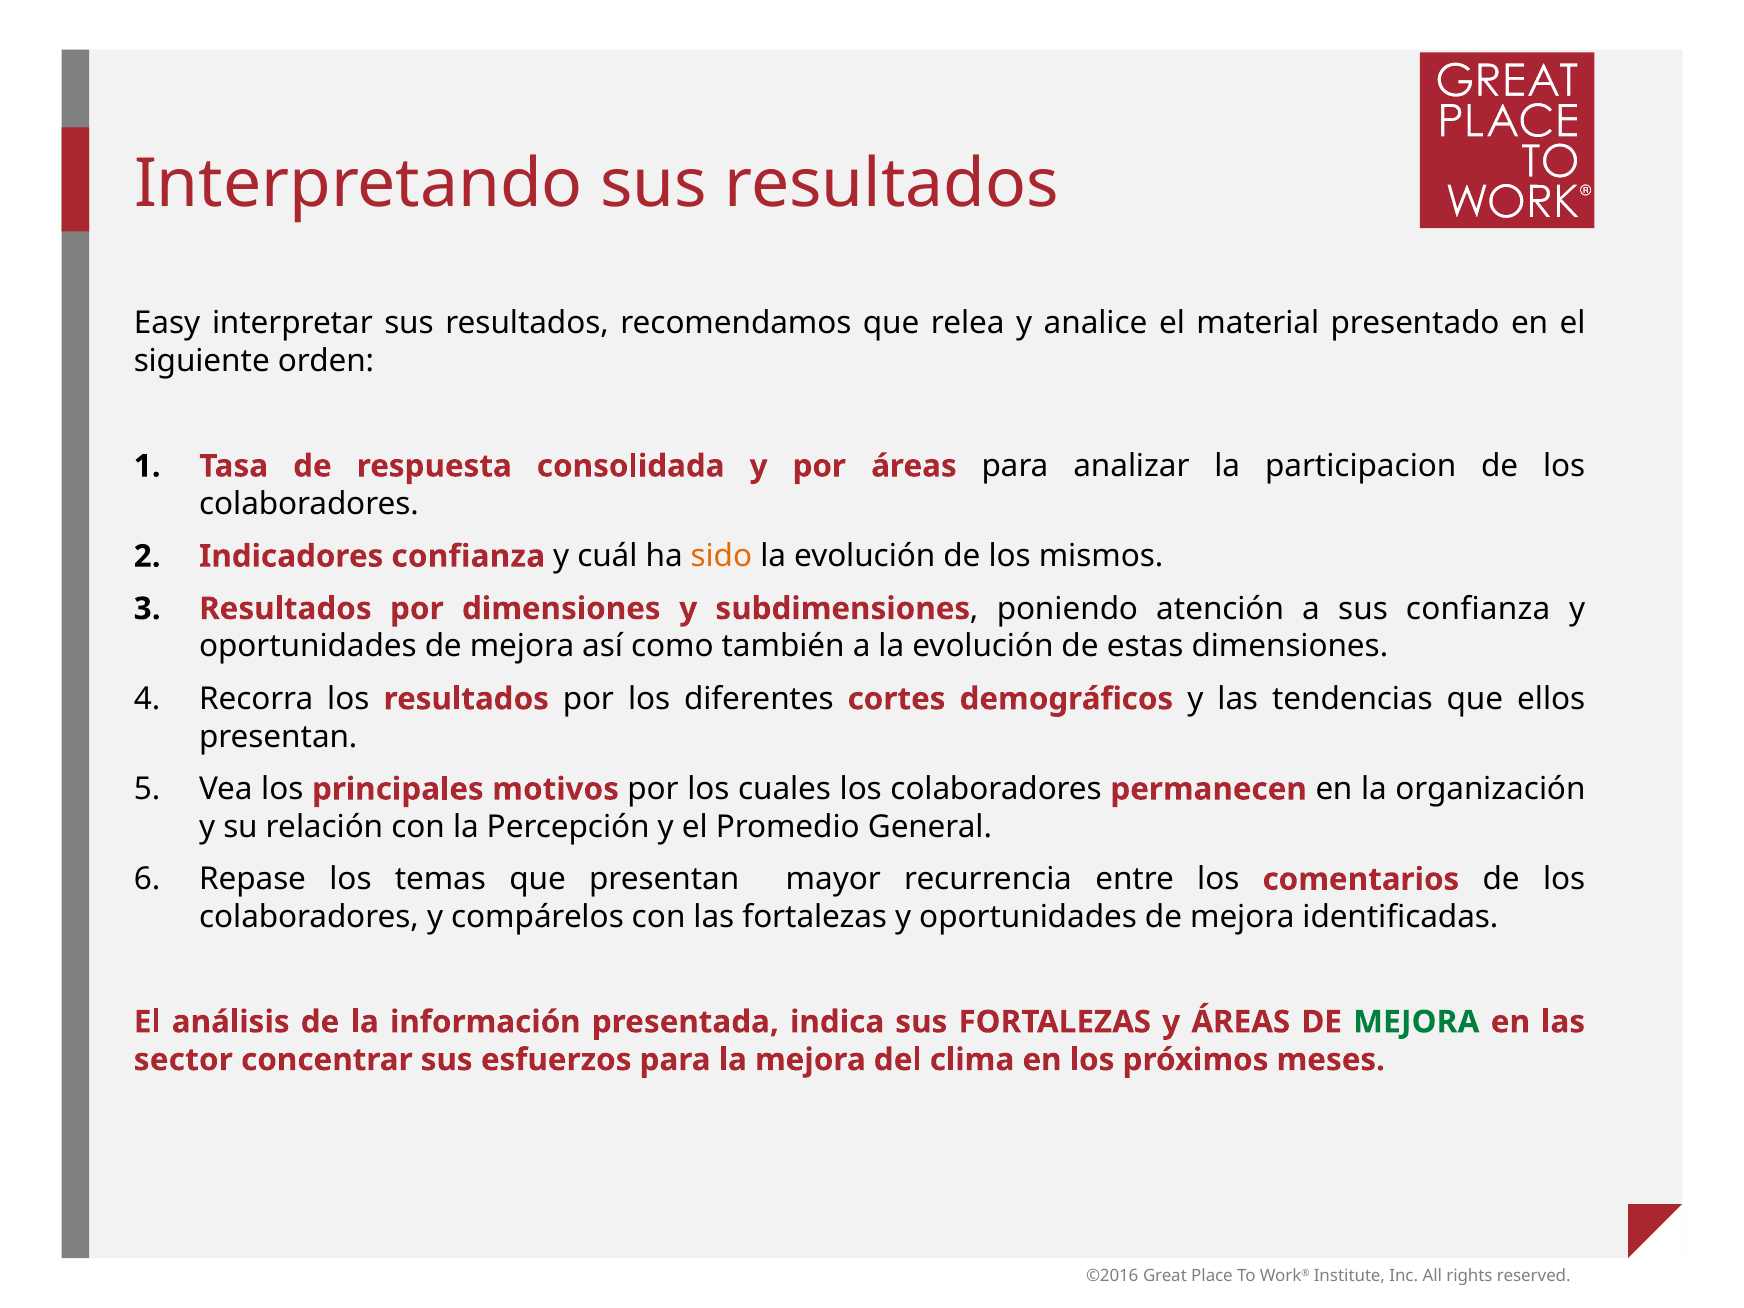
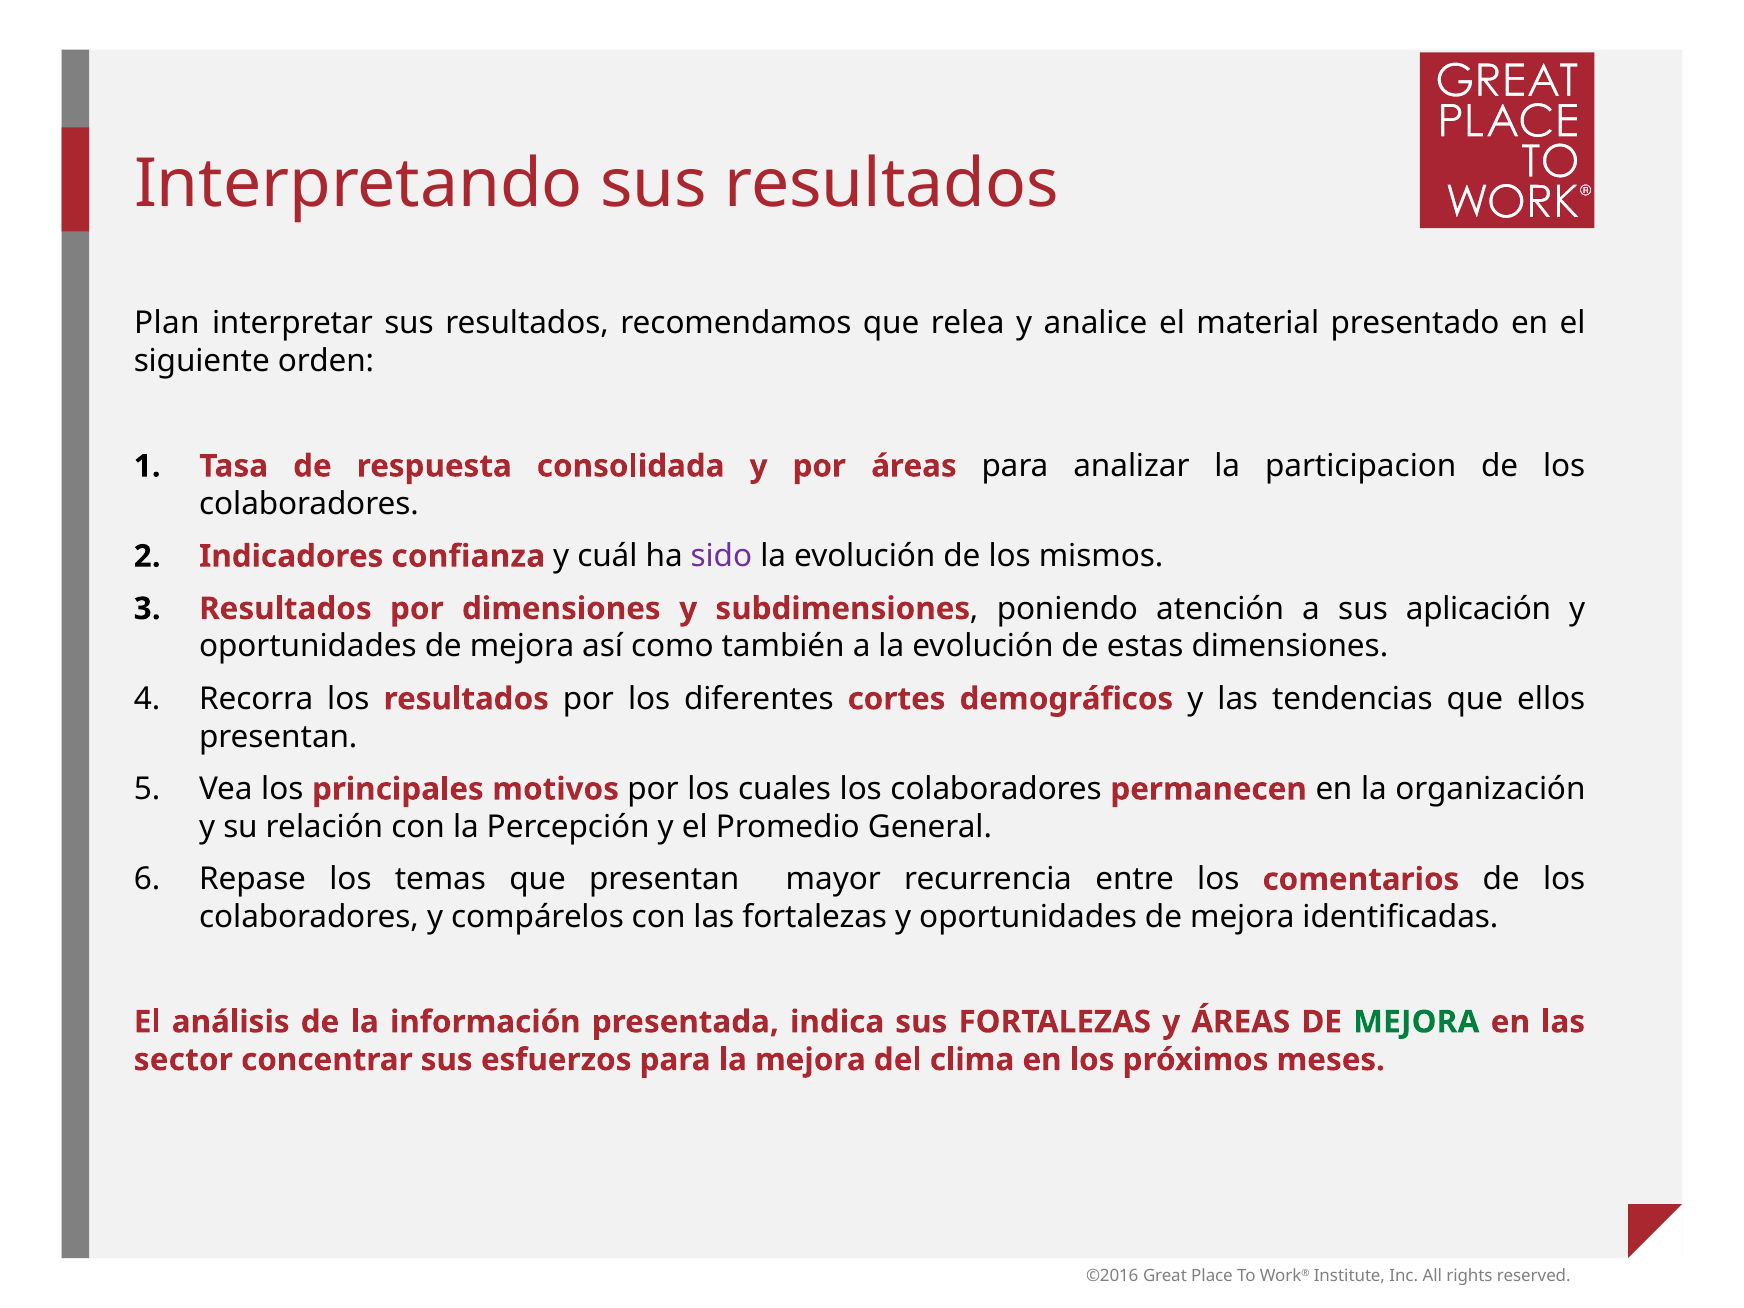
Easy: Easy -> Plan
sido colour: orange -> purple
sus confianza: confianza -> aplicación
